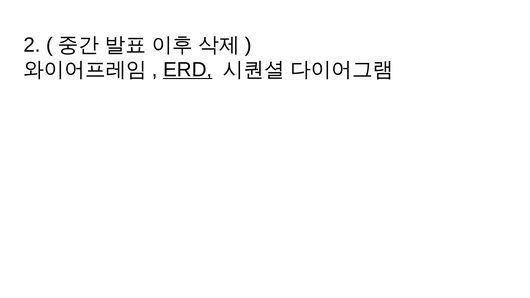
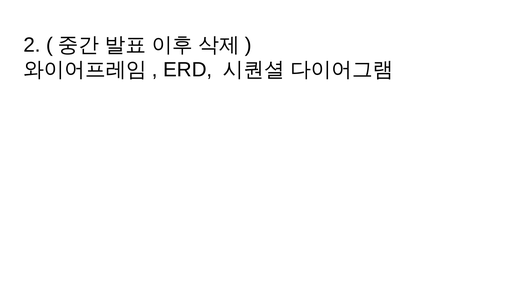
ERD underline: present -> none
